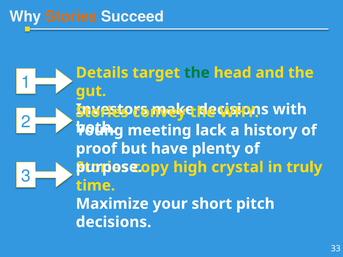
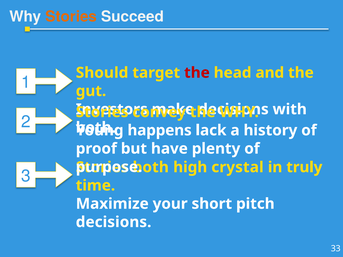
Details: Details -> Should
the at (197, 73) colour: green -> red
meeting: meeting -> happens
copy at (151, 167): copy -> both
